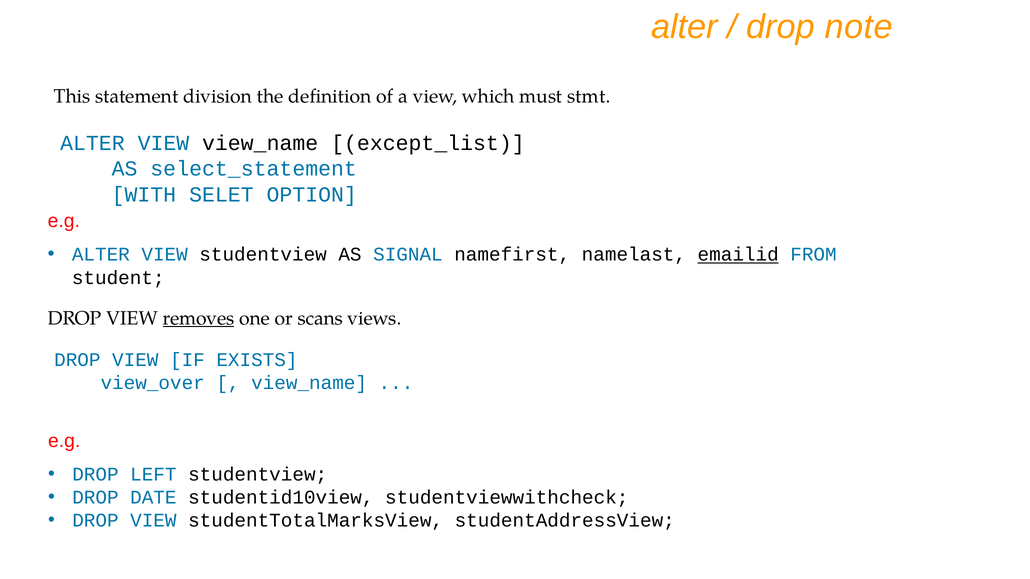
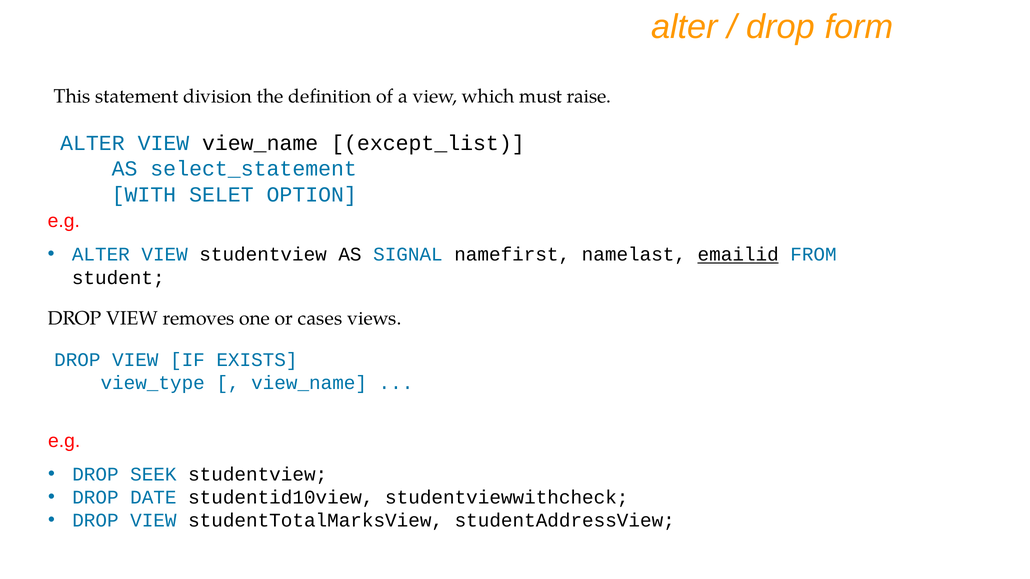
note: note -> form
stmt: stmt -> raise
removes underline: present -> none
scans: scans -> cases
view_over: view_over -> view_type
LEFT: LEFT -> SEEK
